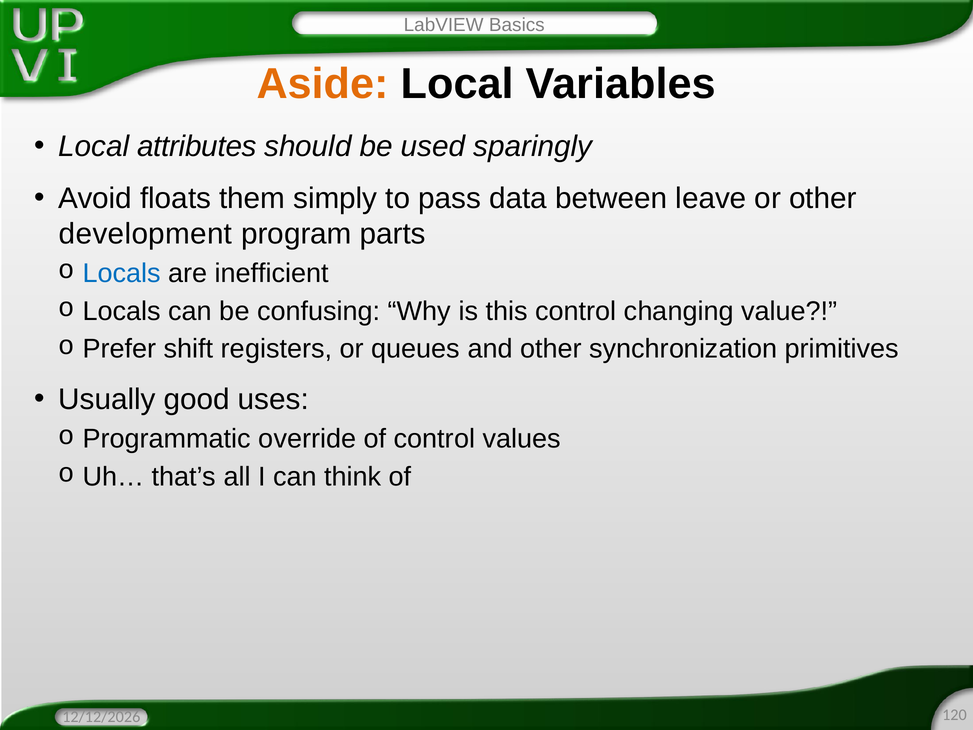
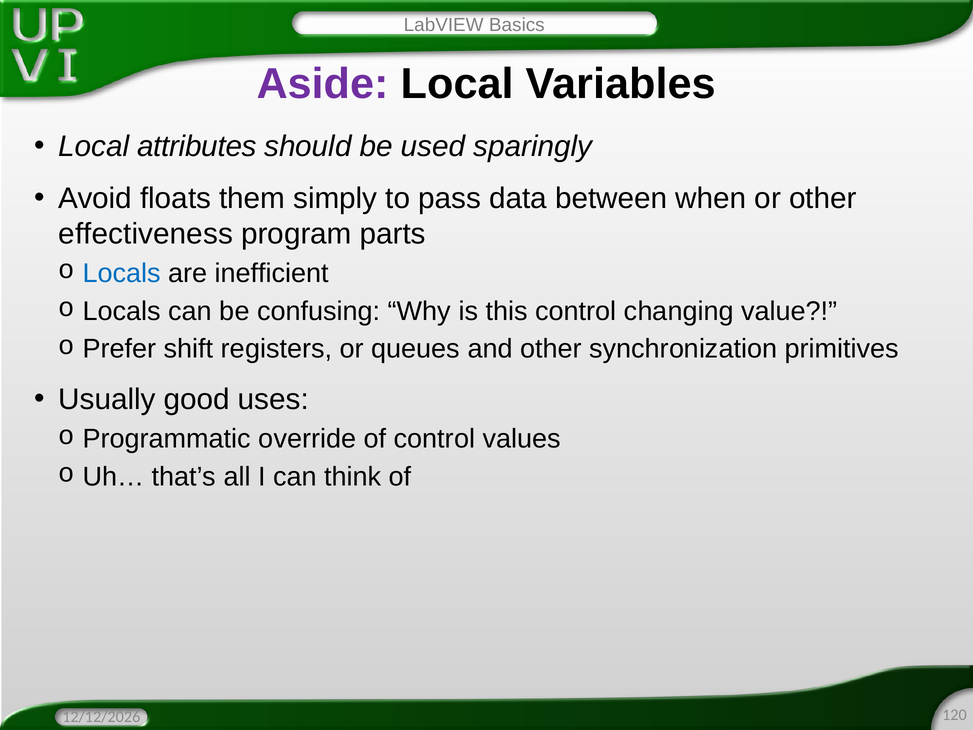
Aside colour: orange -> purple
leave: leave -> when
development: development -> effectiveness
